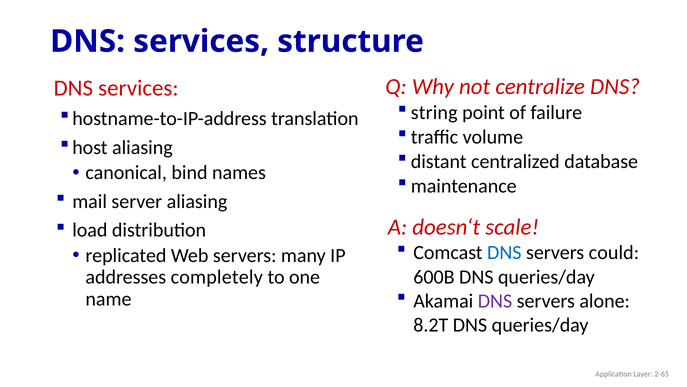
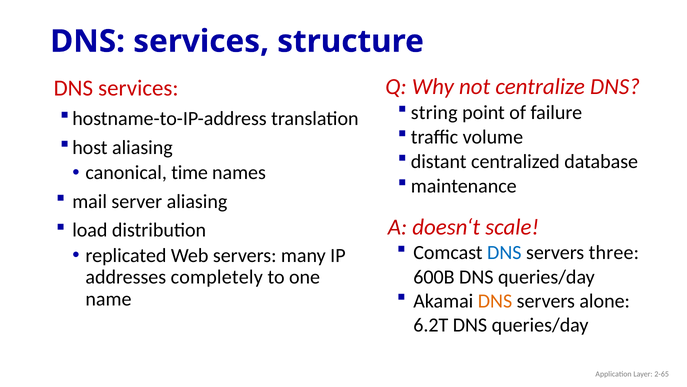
bind: bind -> time
could: could -> three
DNS at (495, 301) colour: purple -> orange
8.2T: 8.2T -> 6.2T
